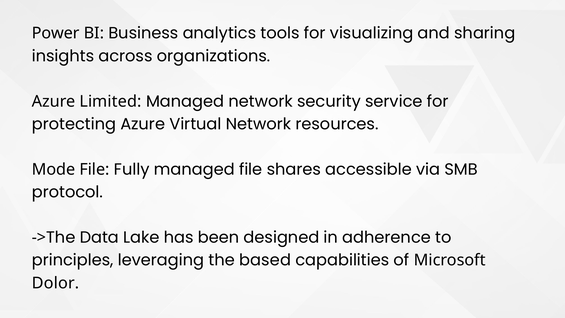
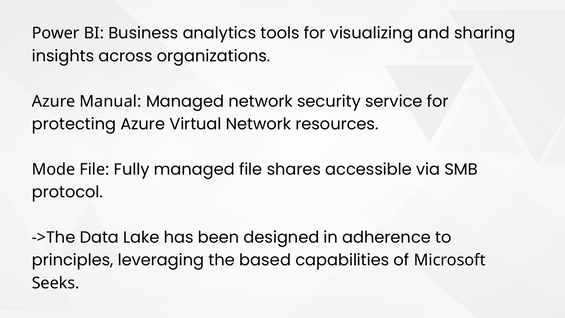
Limited: Limited -> Manual
Dolor: Dolor -> Seeks
